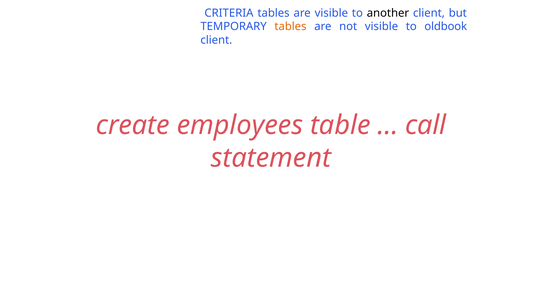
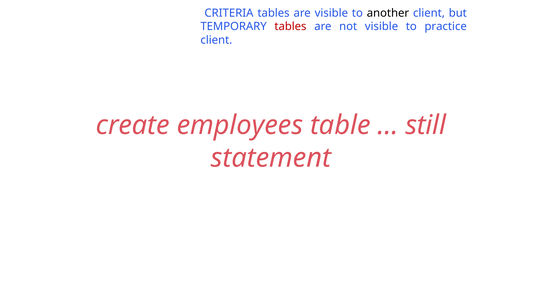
tables at (290, 27) colour: orange -> red
oldbook: oldbook -> practice
call: call -> still
